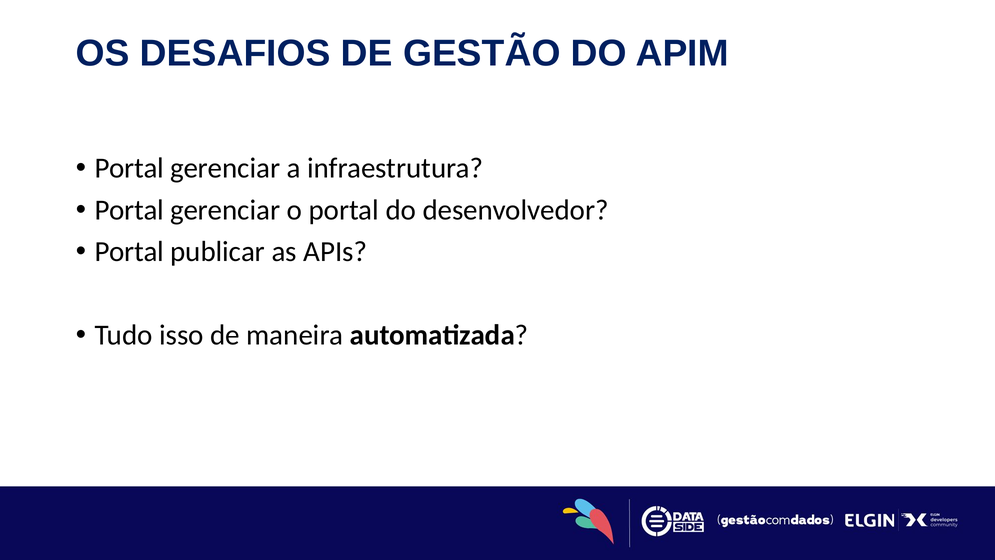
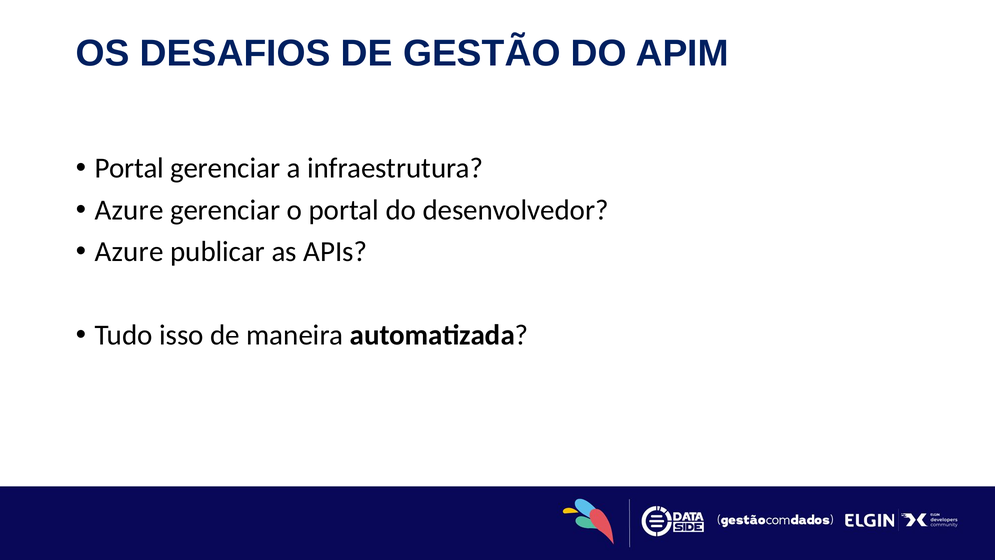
Portal at (129, 210): Portal -> Azure
Portal at (129, 252): Portal -> Azure
